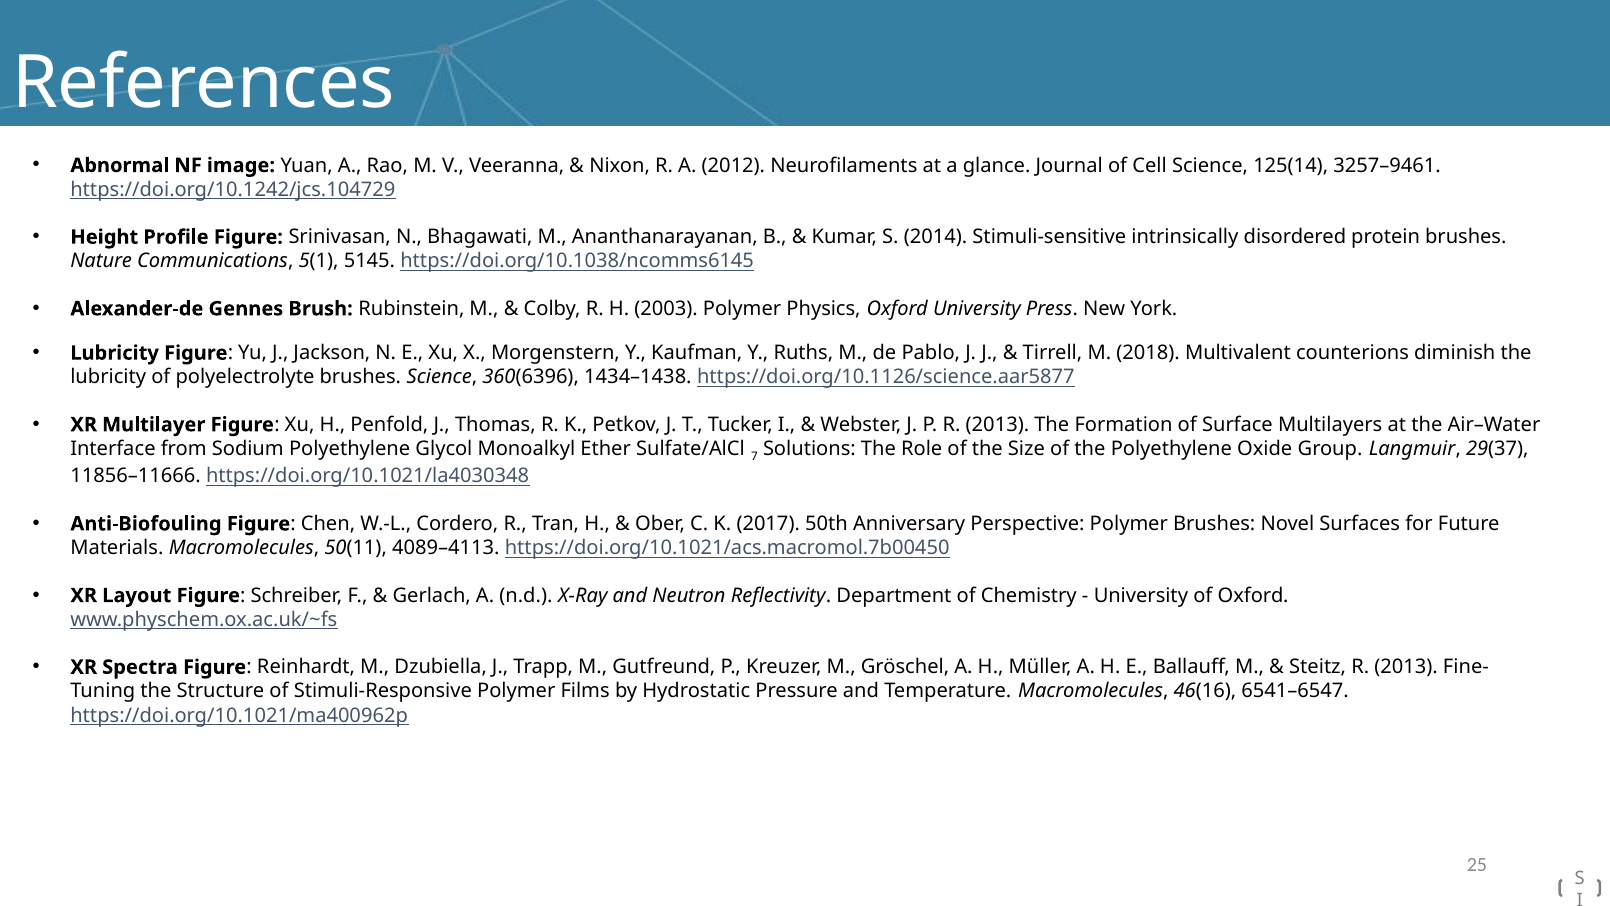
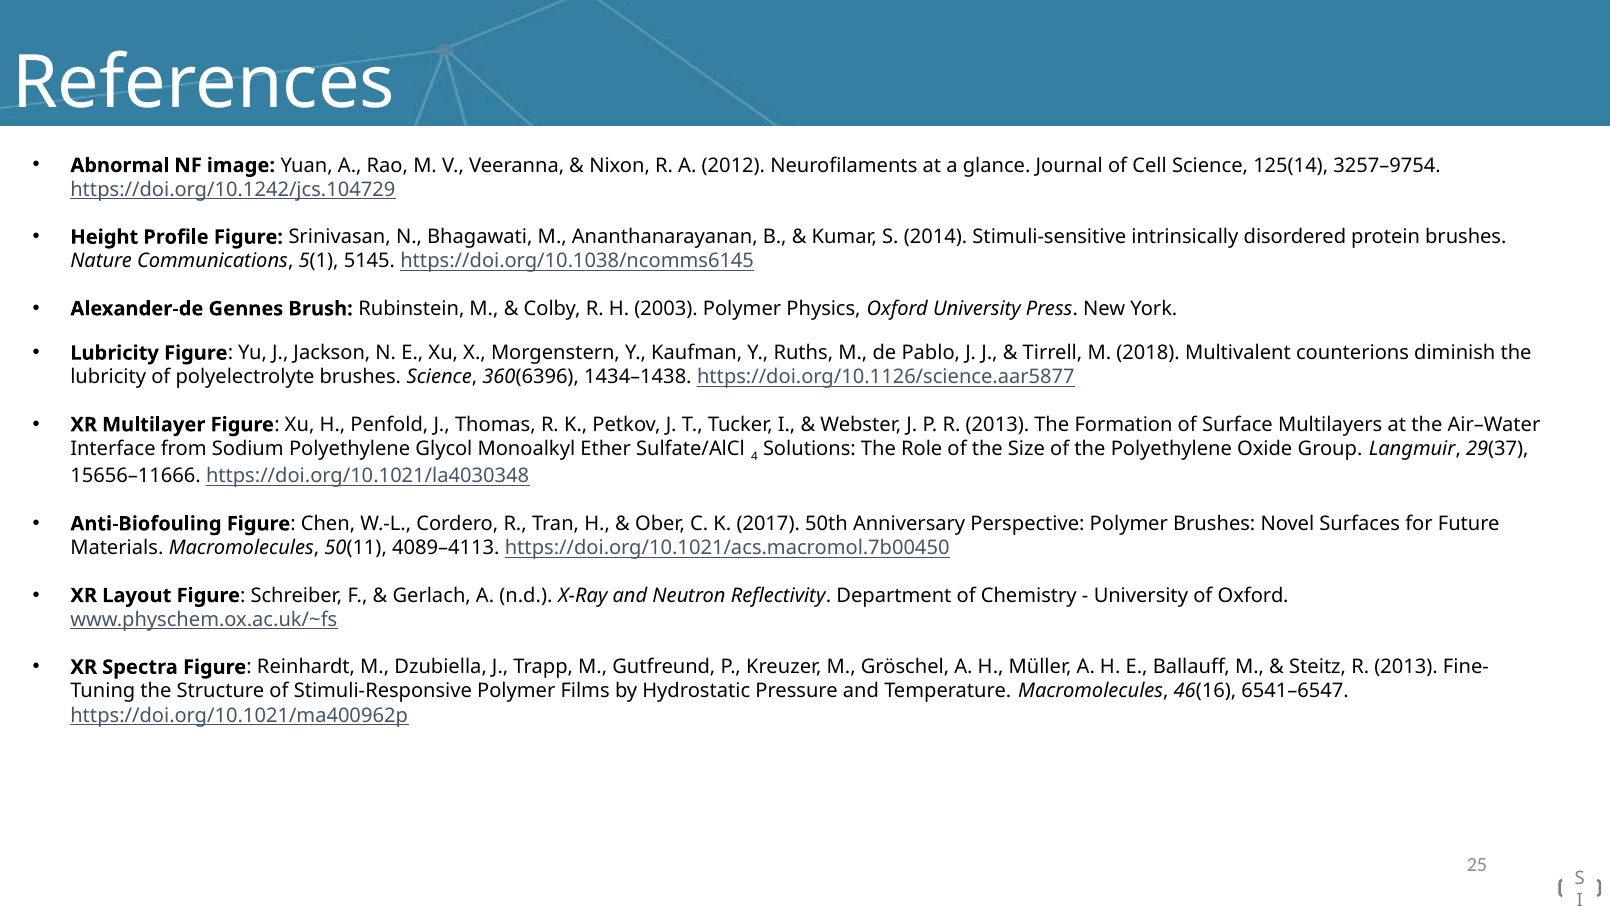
3257–9461: 3257–9461 -> 3257–9754
7: 7 -> 4
11856–11666: 11856–11666 -> 15656–11666
